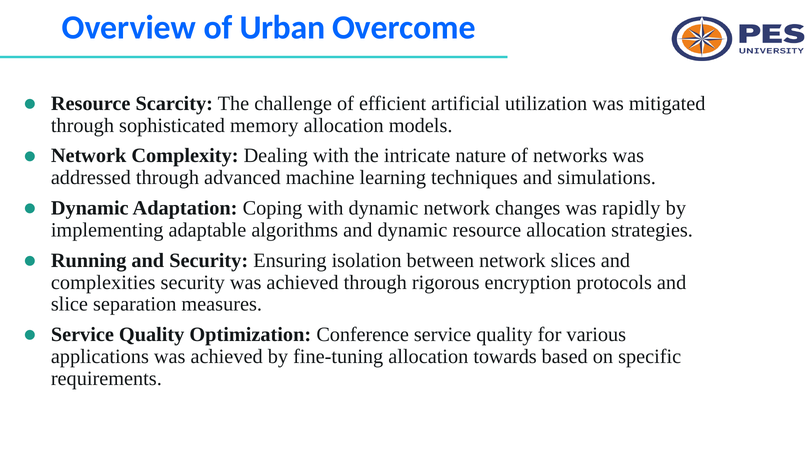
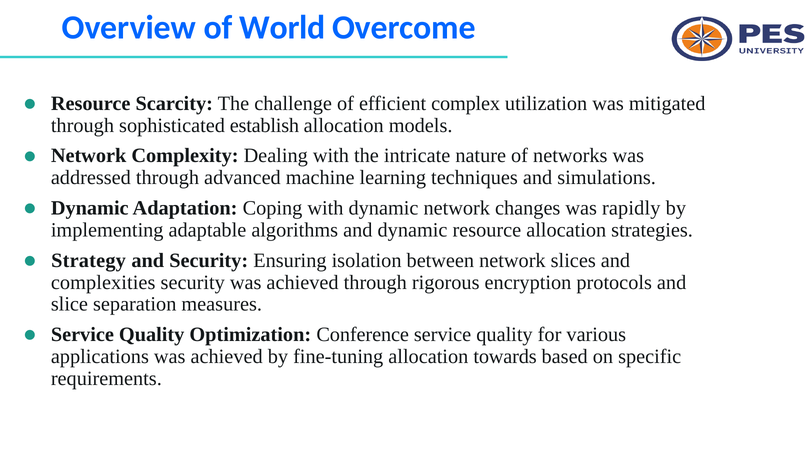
Urban: Urban -> World
artificial: artificial -> complex
memory: memory -> establish
Running: Running -> Strategy
